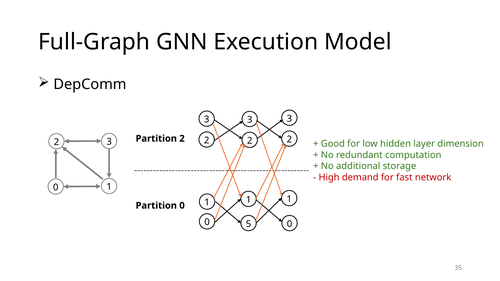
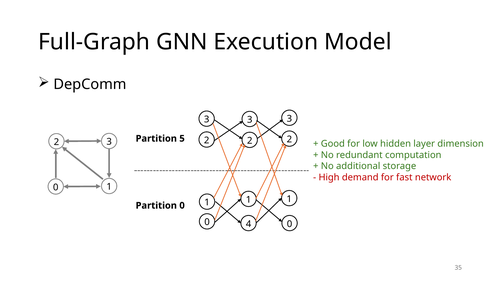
Partition 2: 2 -> 5
5: 5 -> 4
